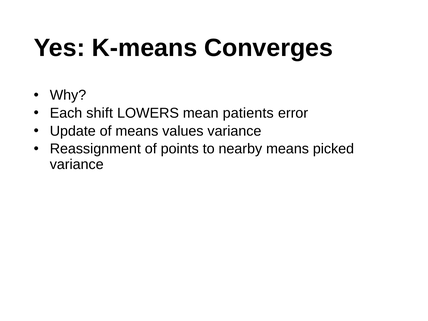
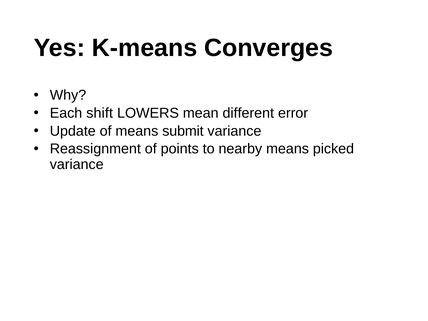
patients: patients -> different
values: values -> submit
